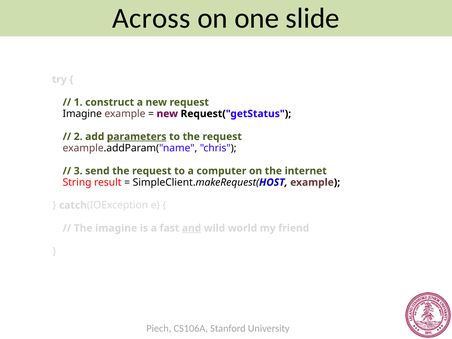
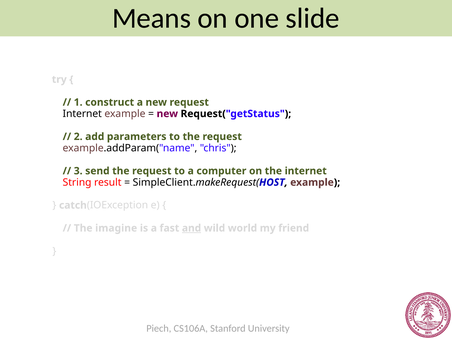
Across: Across -> Means
Imagine at (82, 114): Imagine -> Internet
parameters underline: present -> none
